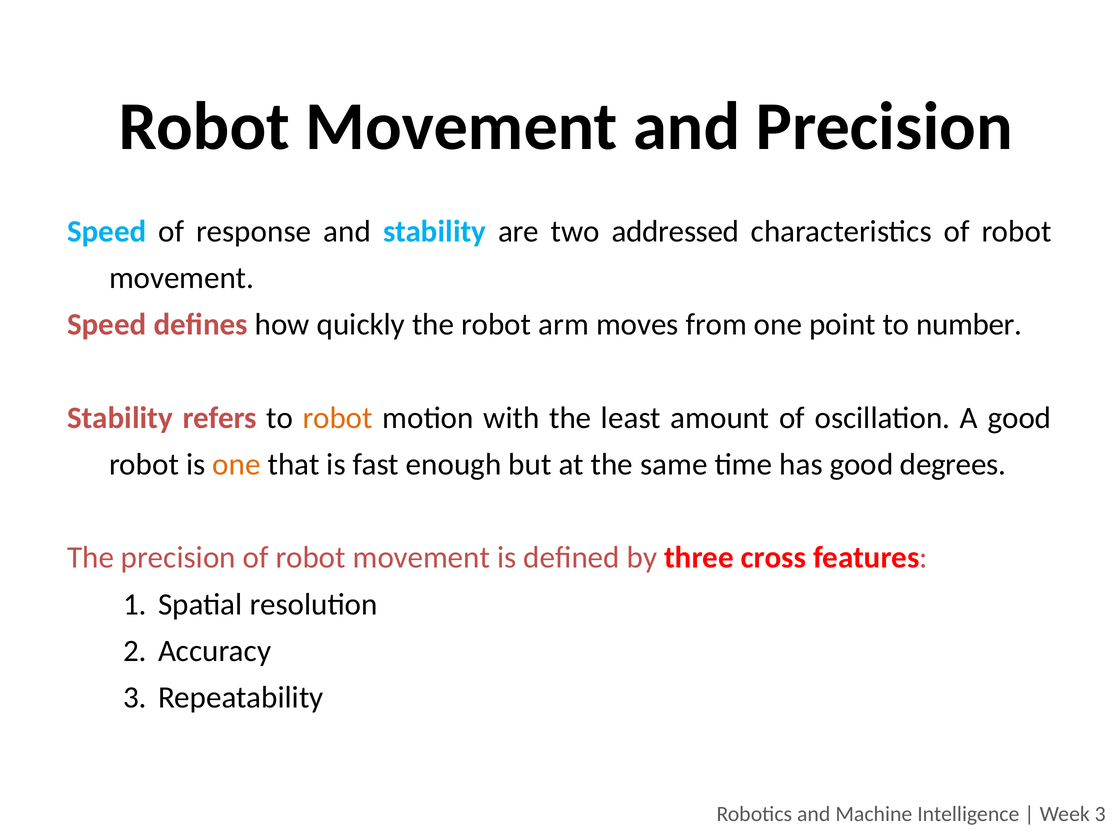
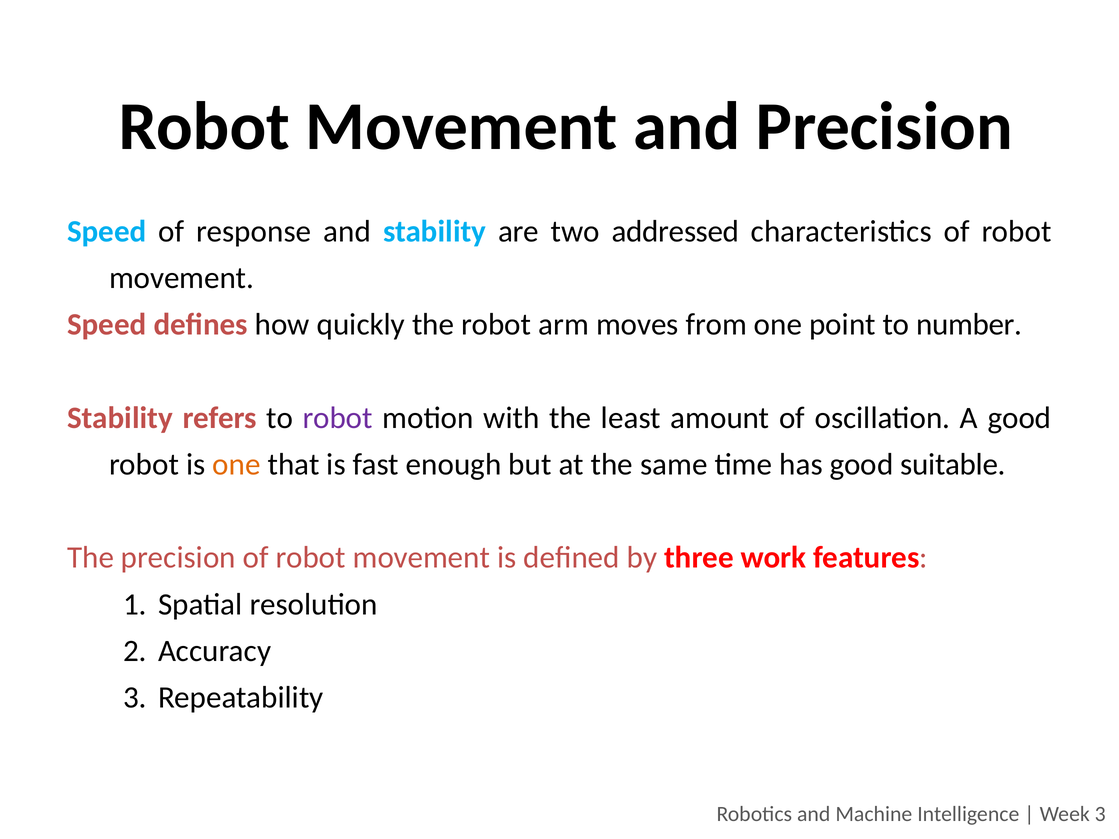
robot at (338, 418) colour: orange -> purple
degrees: degrees -> suitable
cross: cross -> work
